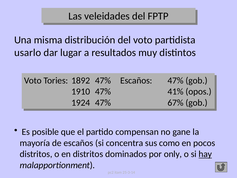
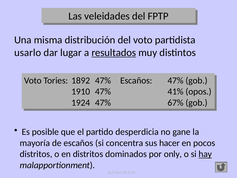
resultados underline: none -> present
compensan: compensan -> desperdicia
como: como -> hacer
